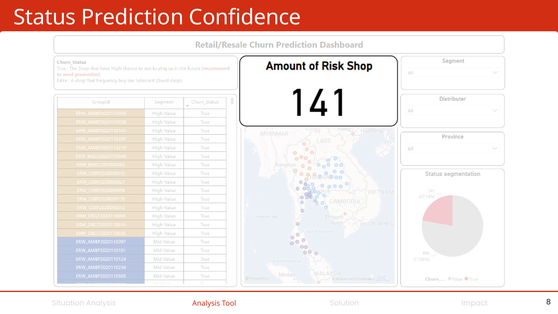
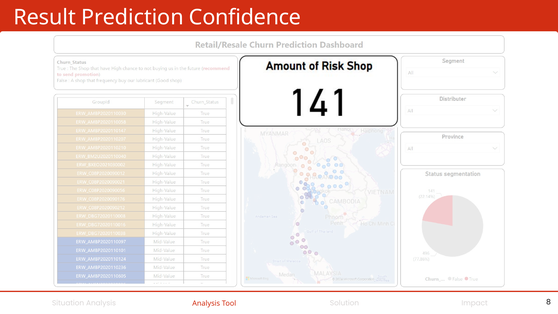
Status: Status -> Result
